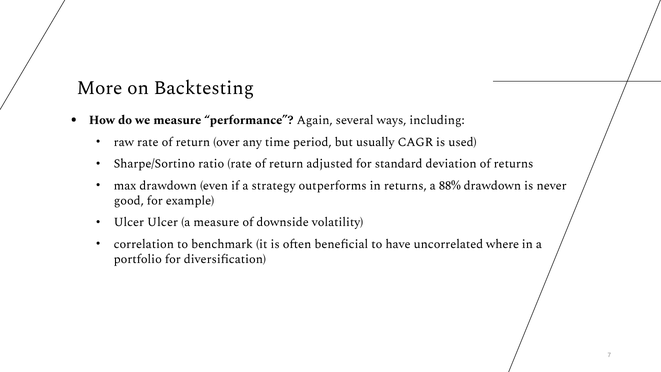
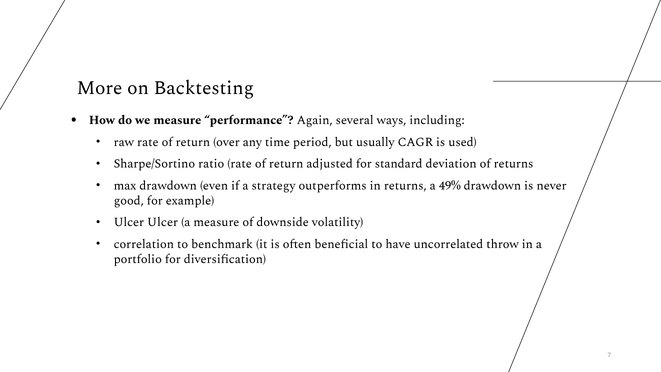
88%: 88% -> 49%
where: where -> throw
